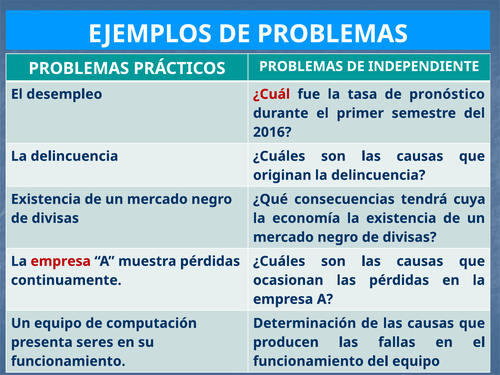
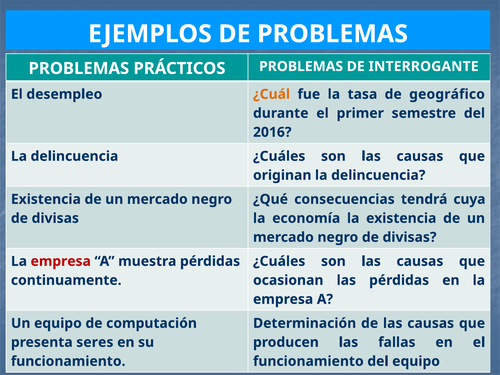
INDEPENDIENTE: INDEPENDIENTE -> INTERROGANTE
¿Cuál colour: red -> orange
pronóstico: pronóstico -> geográfico
